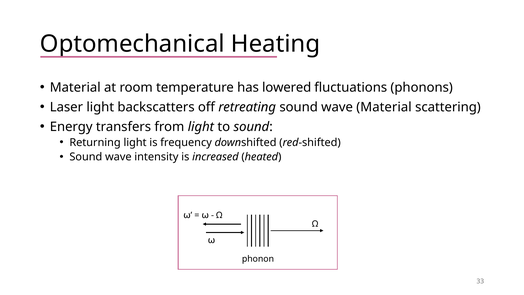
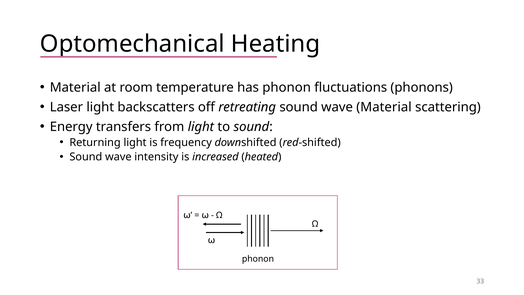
has lowered: lowered -> phonon
